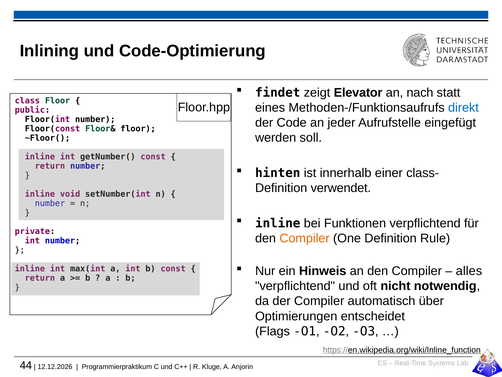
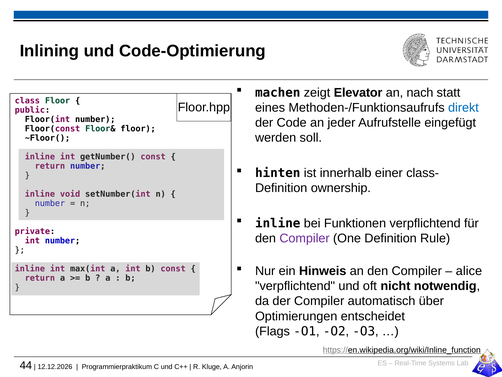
findet: findet -> machen
verwendet: verwendet -> ownership
Compiler at (305, 238) colour: orange -> purple
alles: alles -> alice
